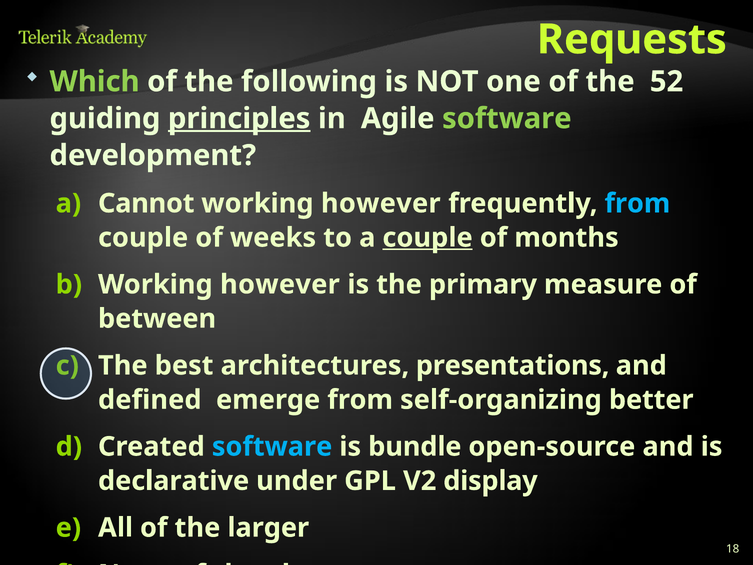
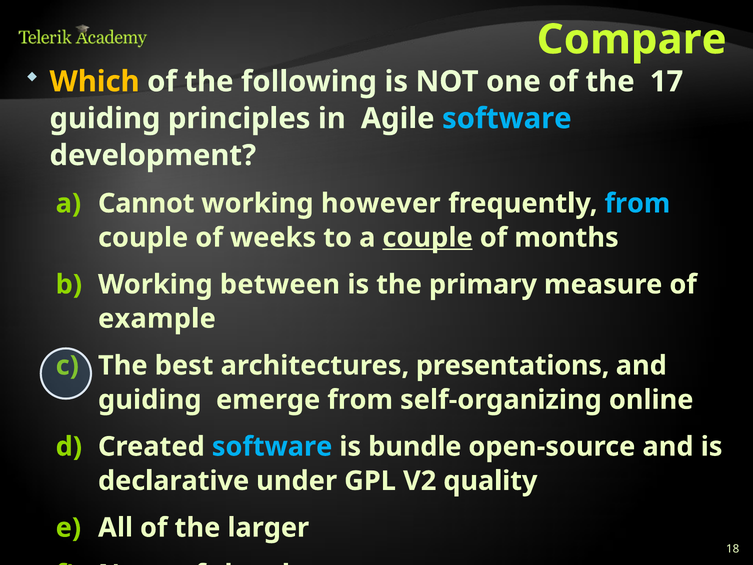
Requests: Requests -> Compare
Which colour: light green -> yellow
52: 52 -> 17
principles underline: present -> none
software at (507, 118) colour: light green -> light blue
however at (280, 284): however -> between
between: between -> example
defined at (150, 400): defined -> guiding
better: better -> online
display: display -> quality
